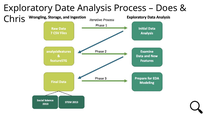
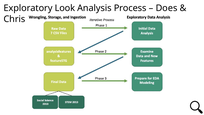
Date: Date -> Look
